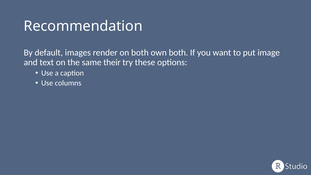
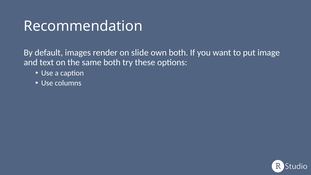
on both: both -> slide
same their: their -> both
